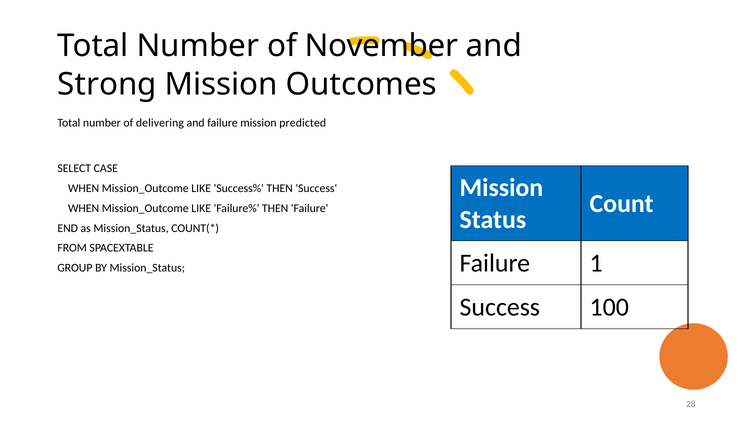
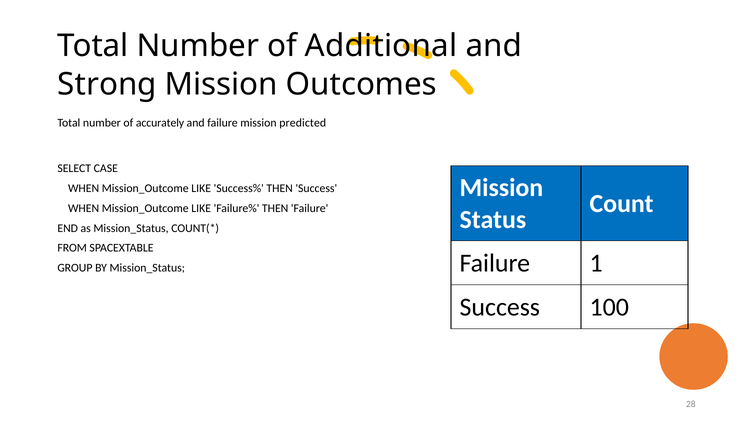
November: November -> Additional
delivering: delivering -> accurately
